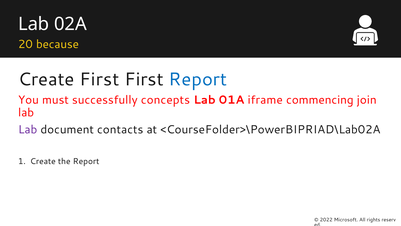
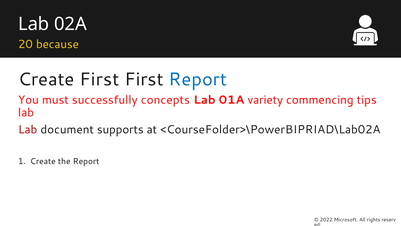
iframe: iframe -> variety
join: join -> tips
Lab at (28, 129) colour: purple -> red
contacts: contacts -> supports
